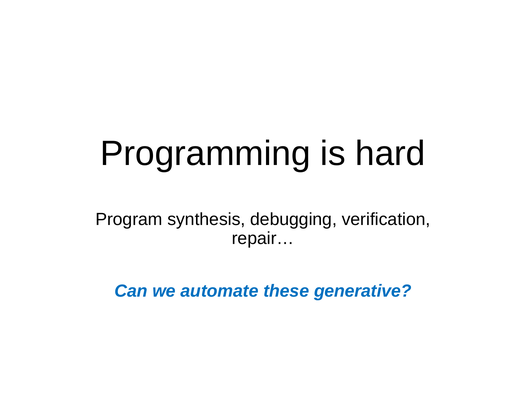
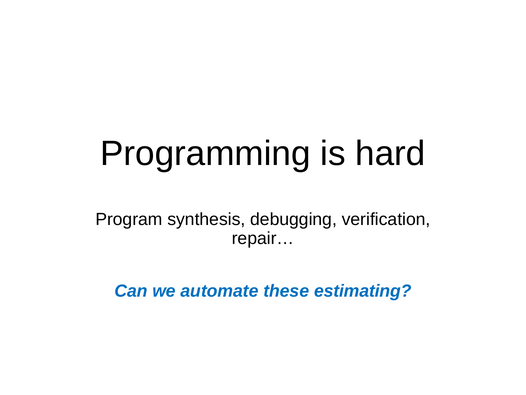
generative: generative -> estimating
